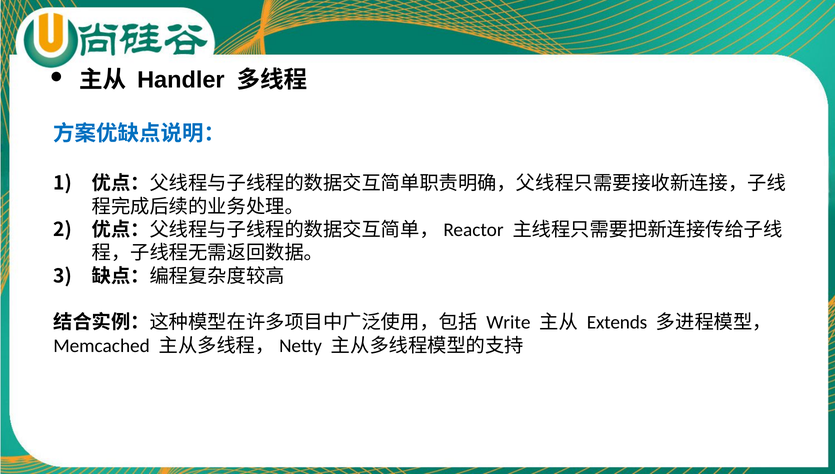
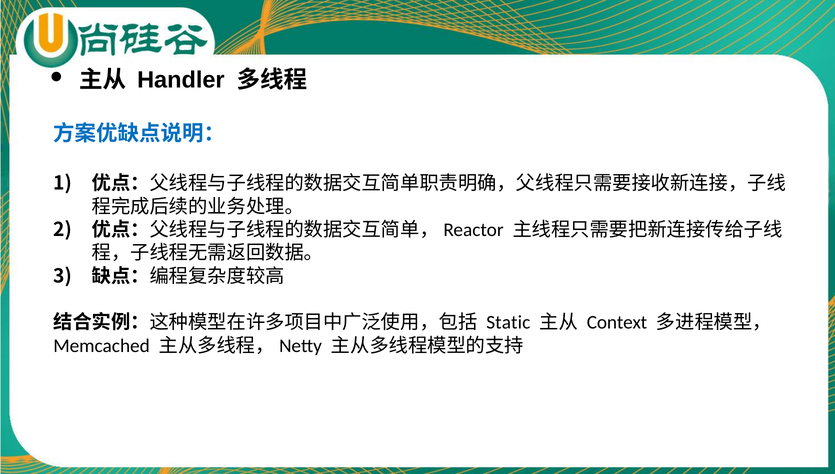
Write: Write -> Static
Extends: Extends -> Context
